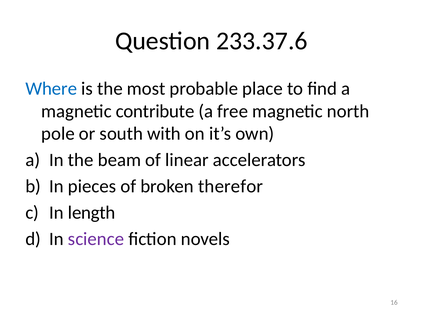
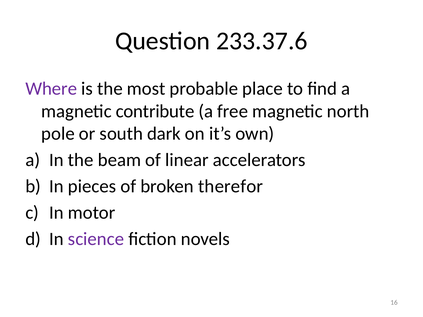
Where colour: blue -> purple
with: with -> dark
length: length -> motor
